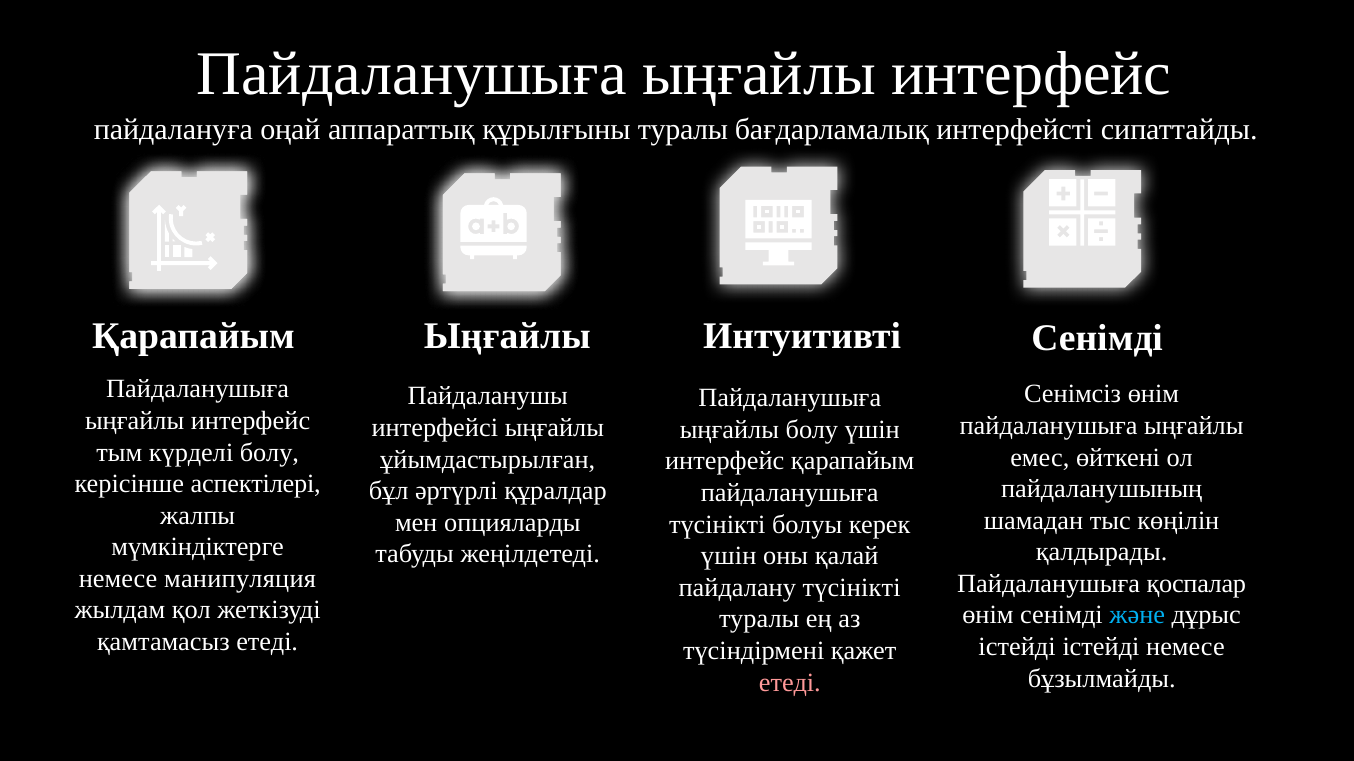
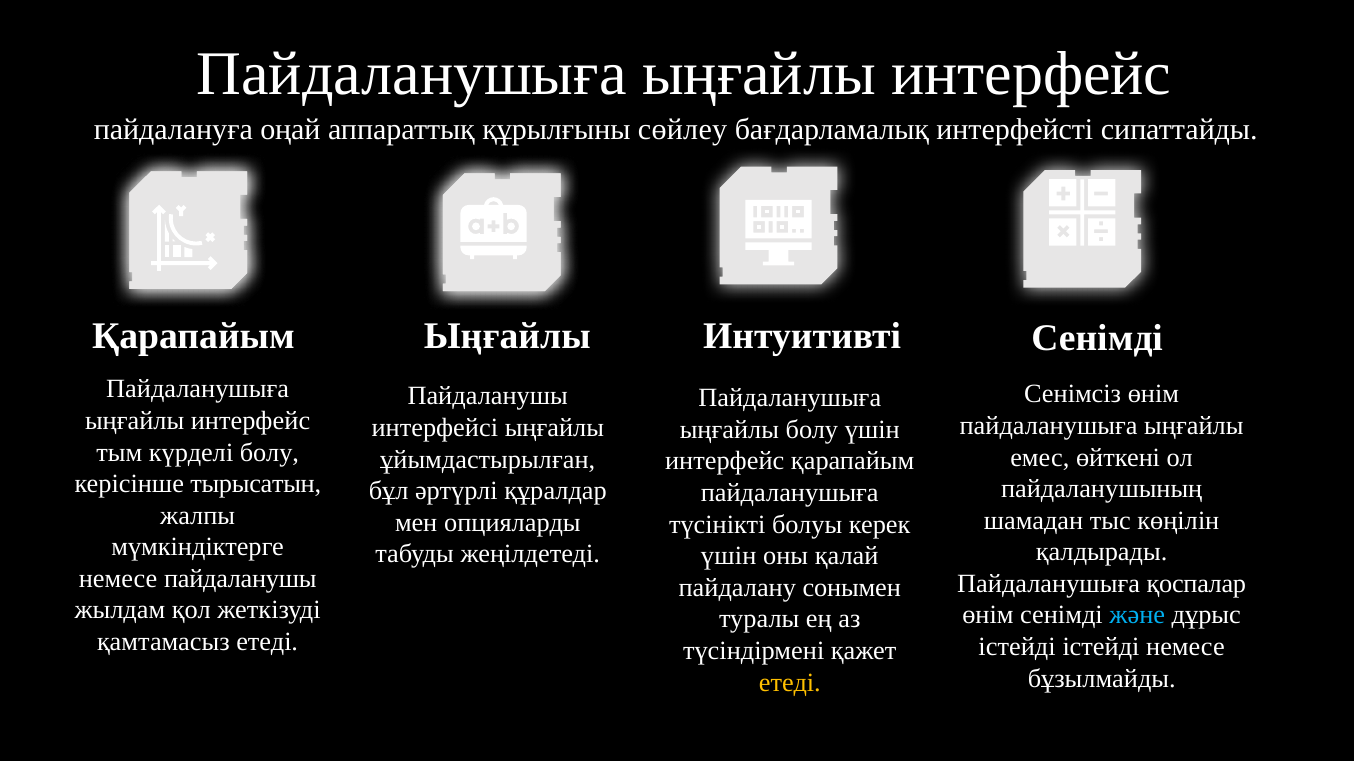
құрылғыны туралы: туралы -> сөйлеу
аспектілері: аспектілері -> тырысатын
немесе манипуляция: манипуляция -> пайдаланушы
пайдалану түсінікті: түсінікті -> сонымен
етеді at (790, 683) colour: pink -> yellow
